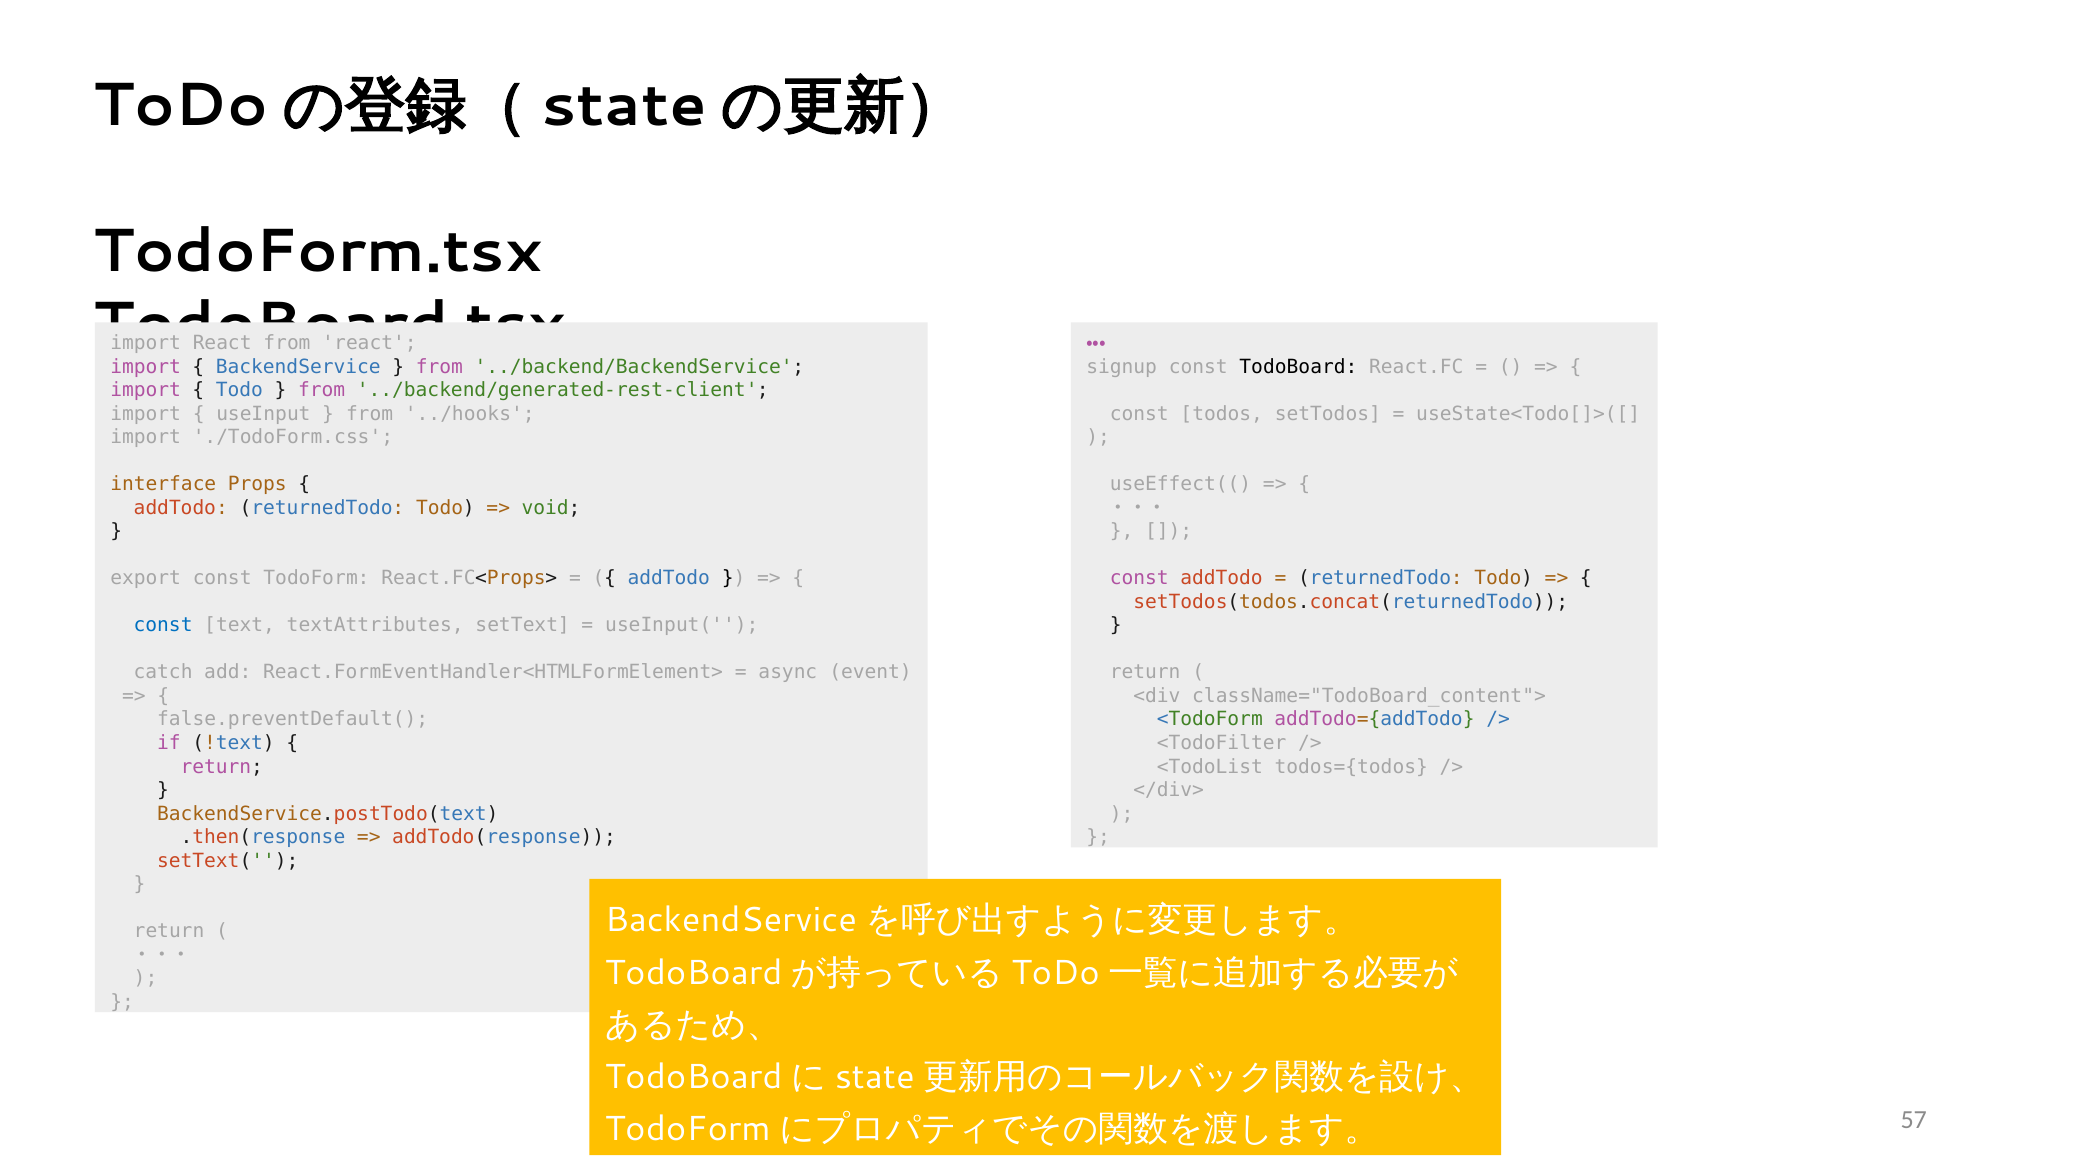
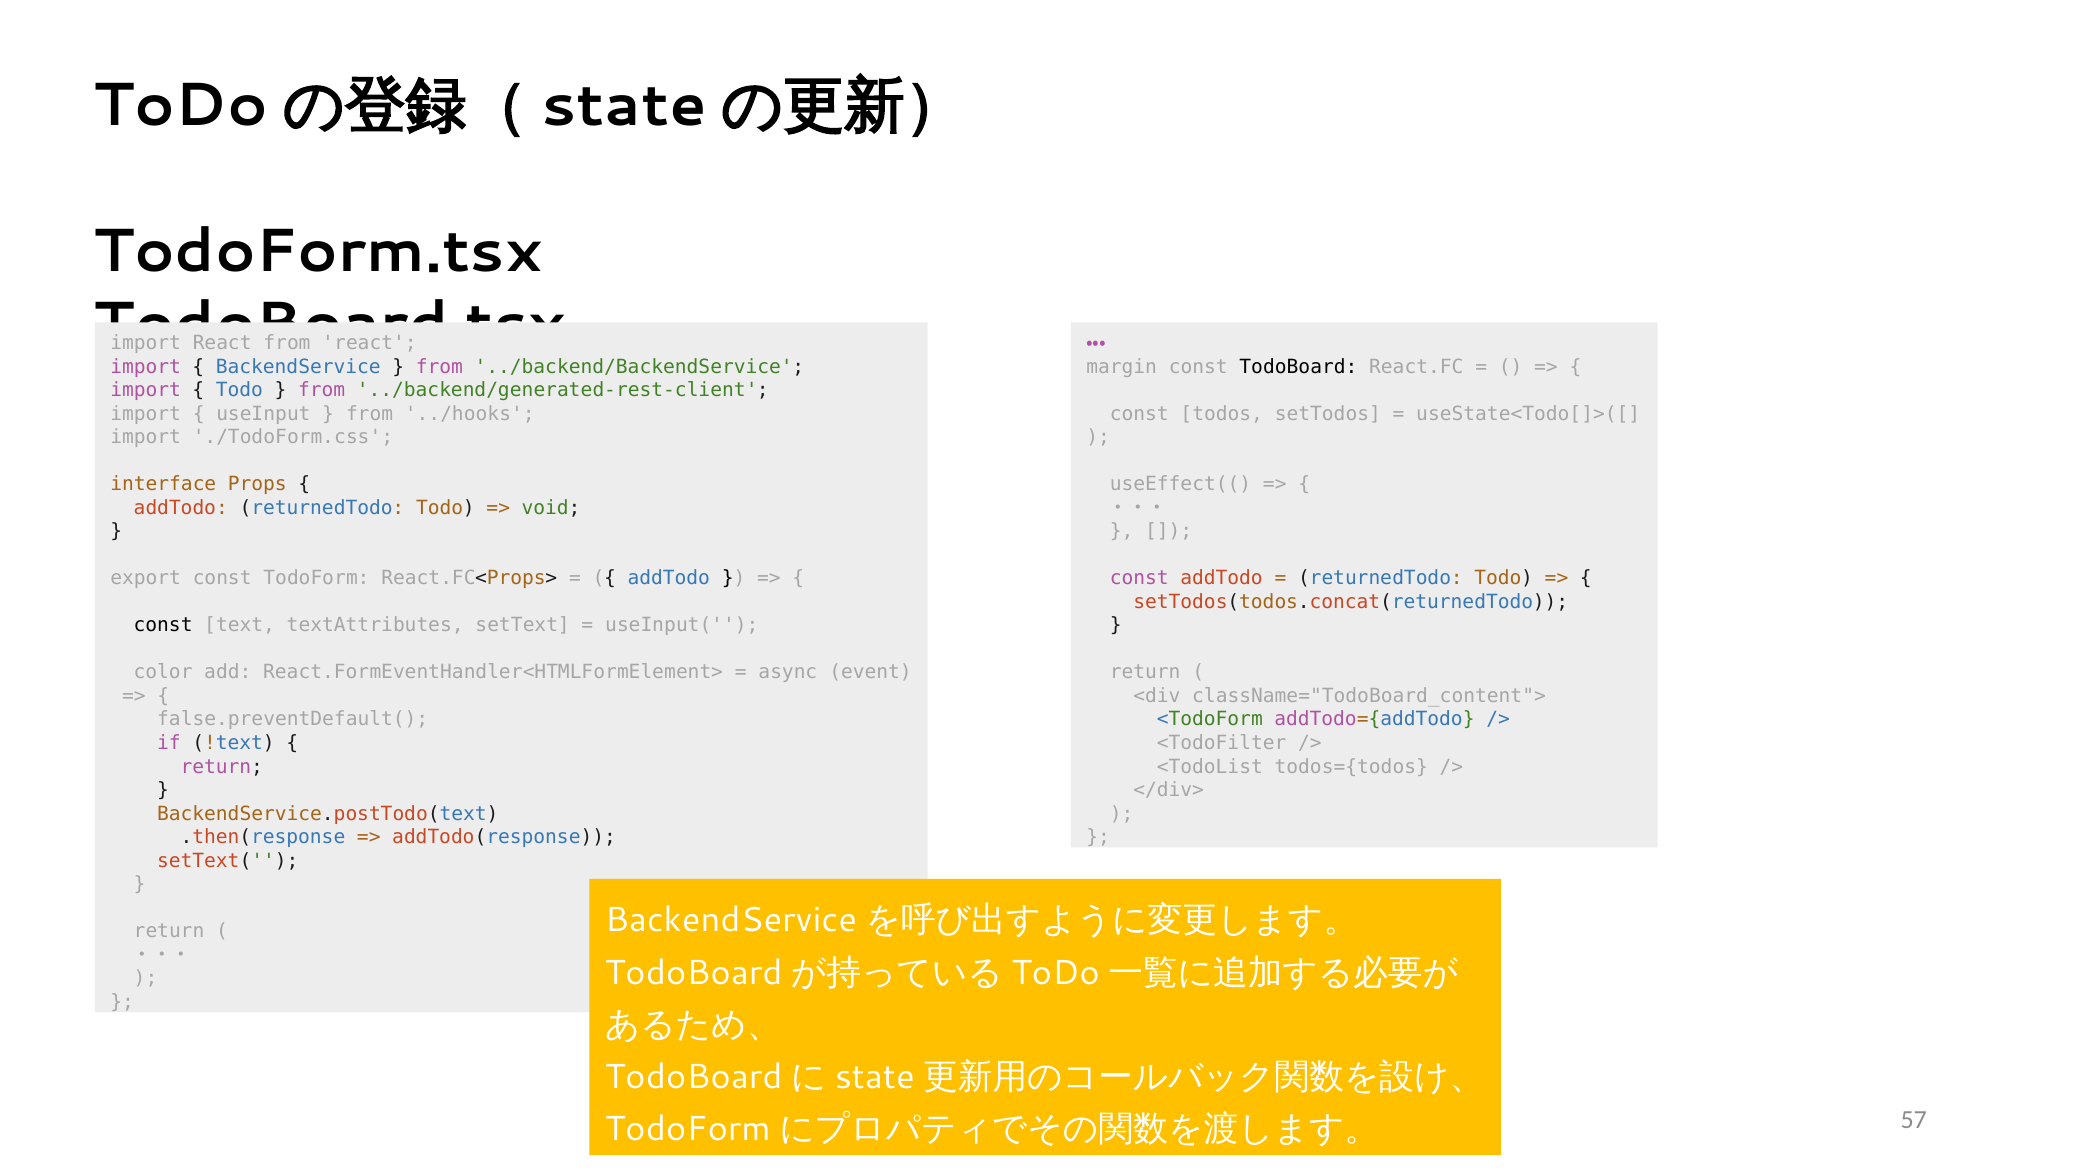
signup: signup -> margin
const at (163, 626) colour: blue -> black
catch: catch -> color
